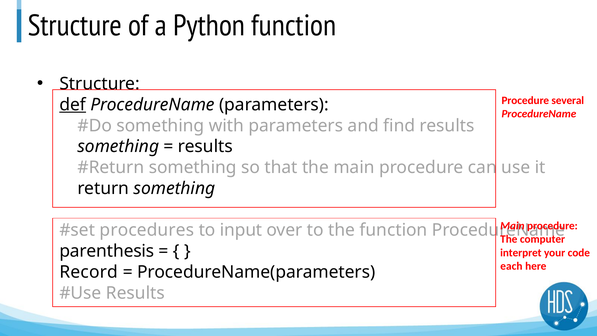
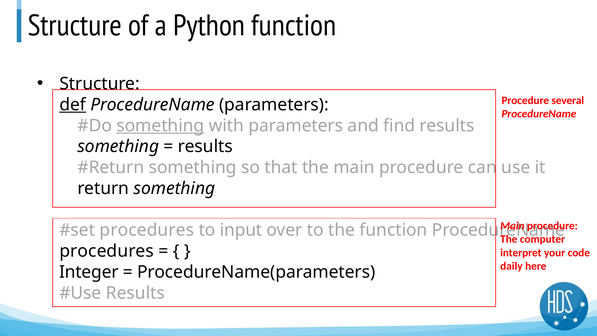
something at (160, 126) underline: none -> present
parenthesis at (107, 251): parenthesis -> procedures
each: each -> daily
Record: Record -> Integer
